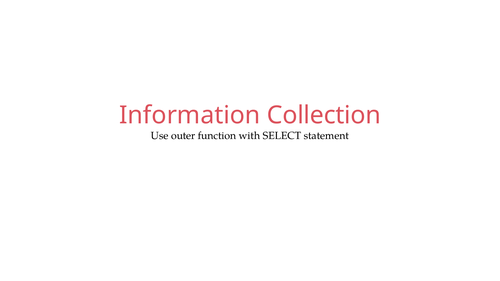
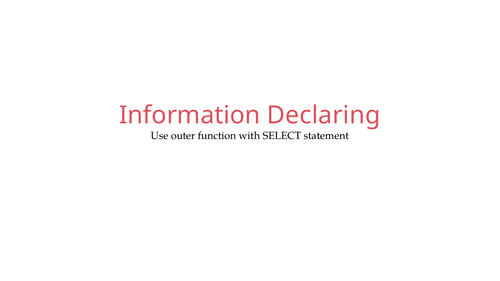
Collection: Collection -> Declaring
